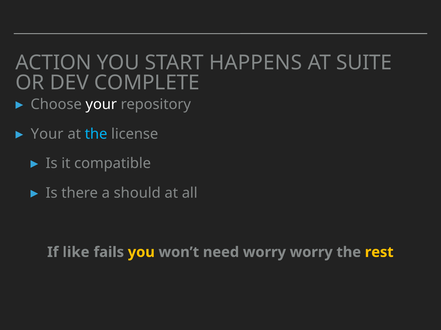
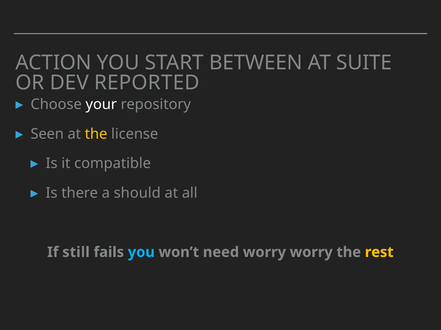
HAPPENS: HAPPENS -> BETWEEN
COMPLETE: COMPLETE -> REPORTED
Your at (47, 134): Your -> Seen
the at (96, 134) colour: light blue -> yellow
like: like -> still
you at (141, 253) colour: yellow -> light blue
